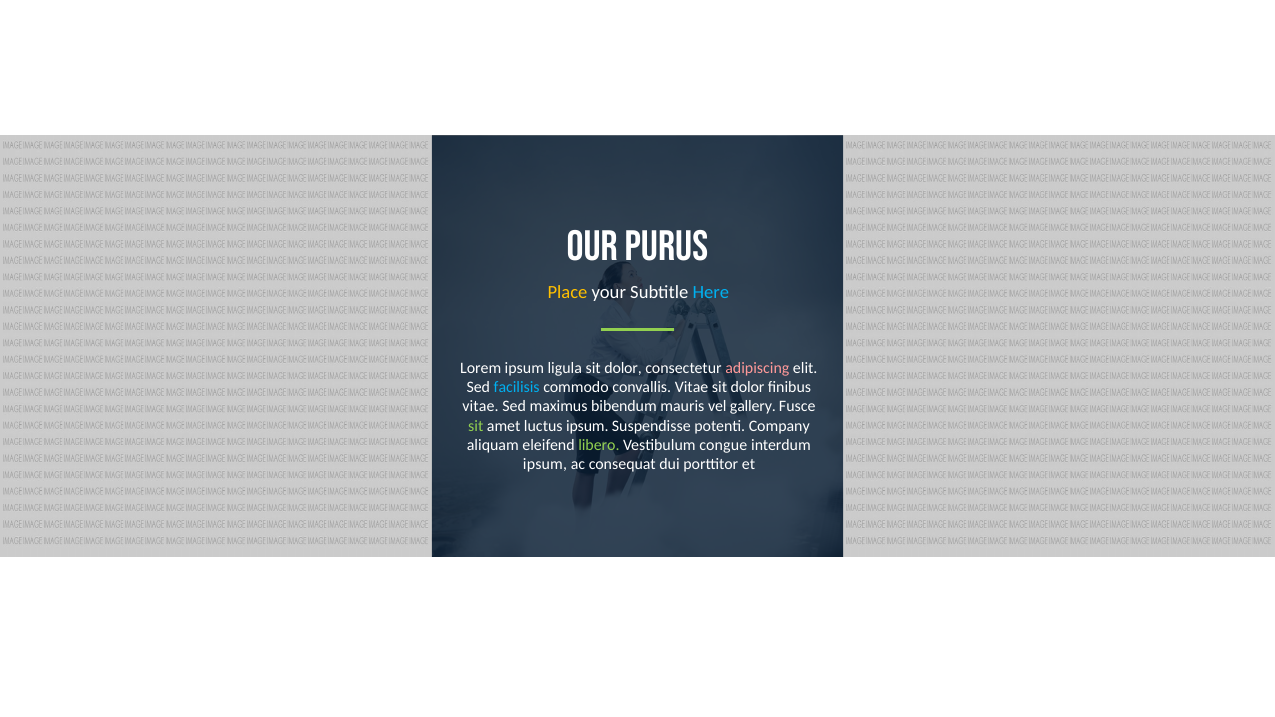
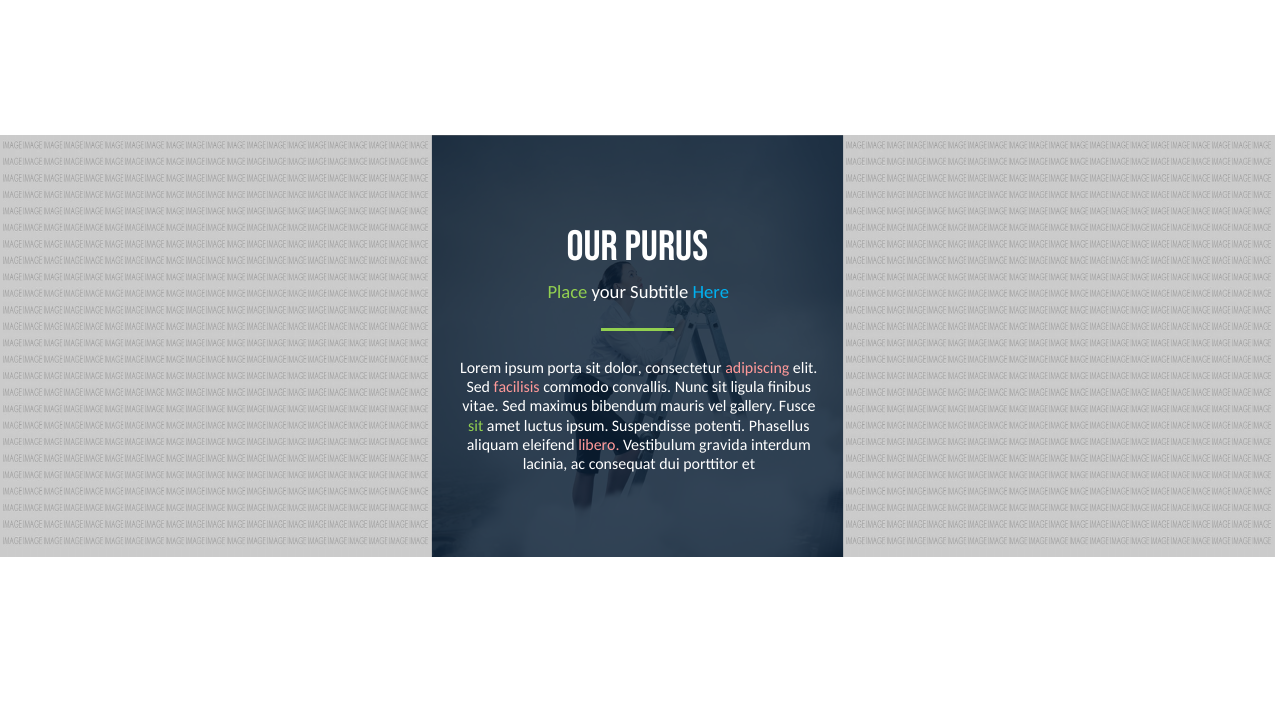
Place colour: yellow -> light green
ligula: ligula -> porta
facilisis colour: light blue -> pink
convallis Vitae: Vitae -> Nunc
dolor at (747, 388): dolor -> ligula
Company: Company -> Phasellus
libero colour: light green -> pink
congue: congue -> gravida
ipsum at (545, 464): ipsum -> lacinia
